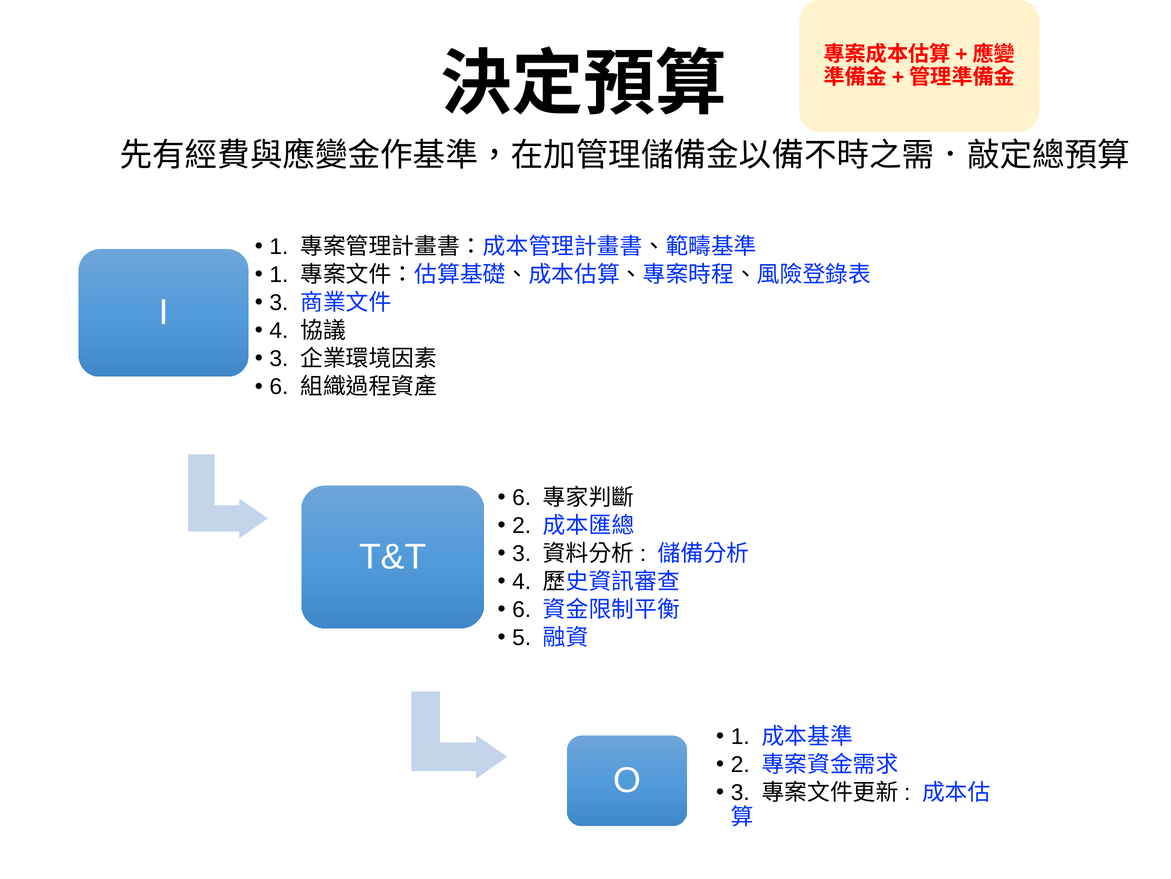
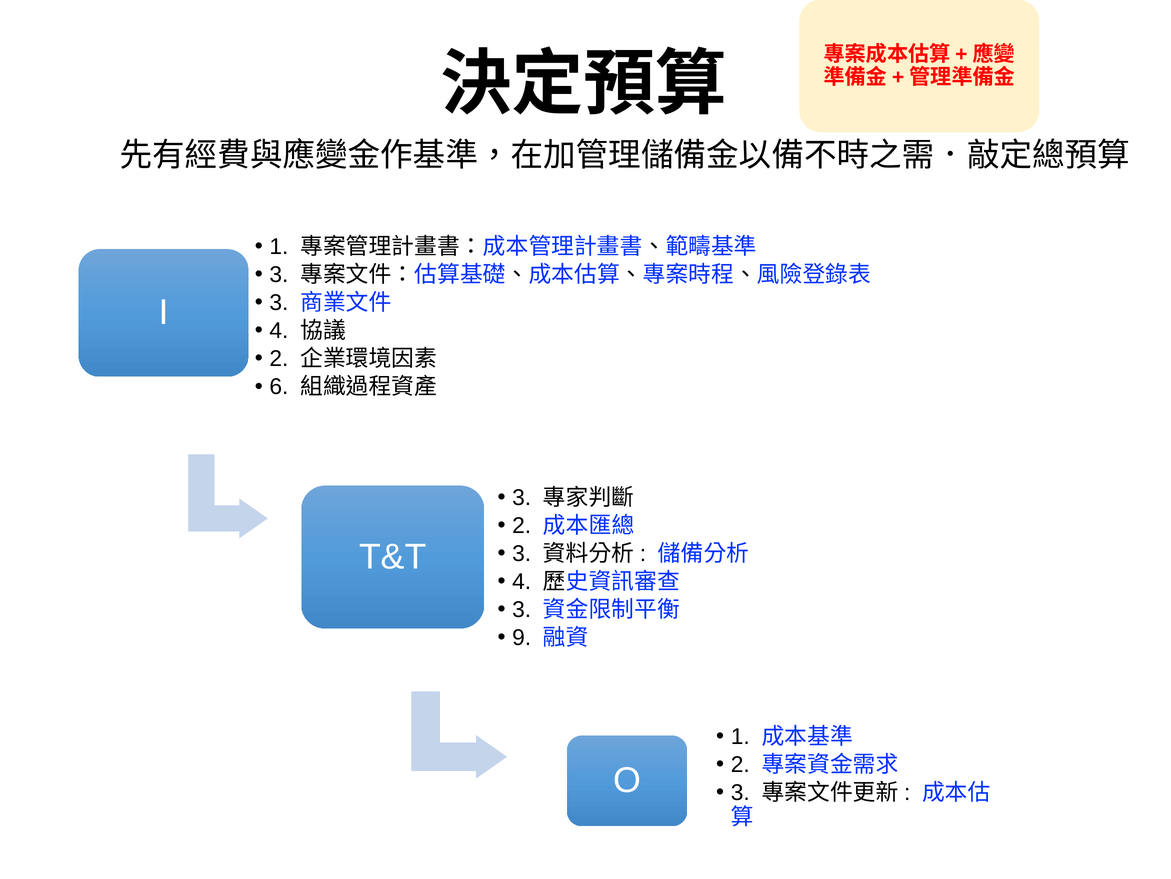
1 at (279, 274): 1 -> 3
3 at (279, 358): 3 -> 2
6 at (522, 497): 6 -> 3
6 at (522, 609): 6 -> 3
5: 5 -> 9
